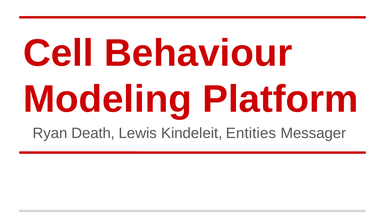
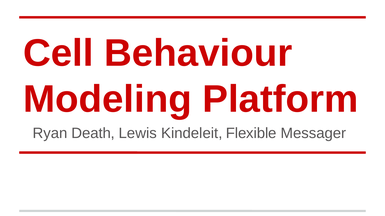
Entities: Entities -> Flexible
